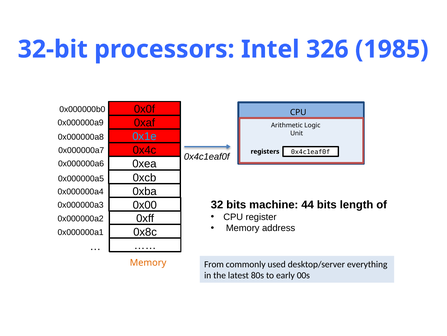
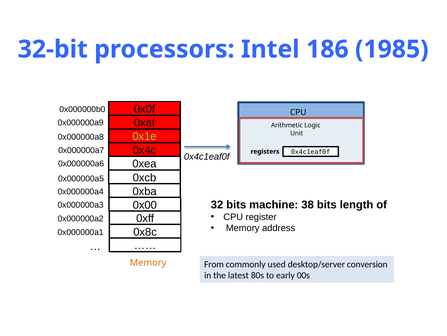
326: 326 -> 186
0x1e colour: light blue -> light green
44: 44 -> 38
everything: everything -> conversion
